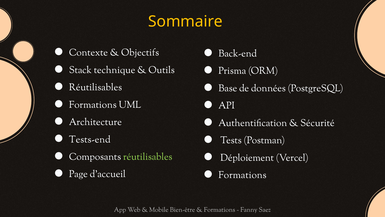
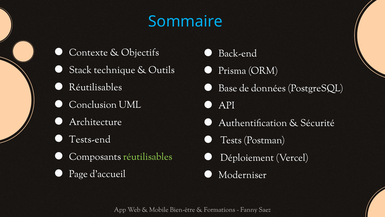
Sommaire colour: yellow -> light blue
Formations at (93, 104): Formations -> Conclusion
Formations at (242, 175): Formations -> Moderniser
